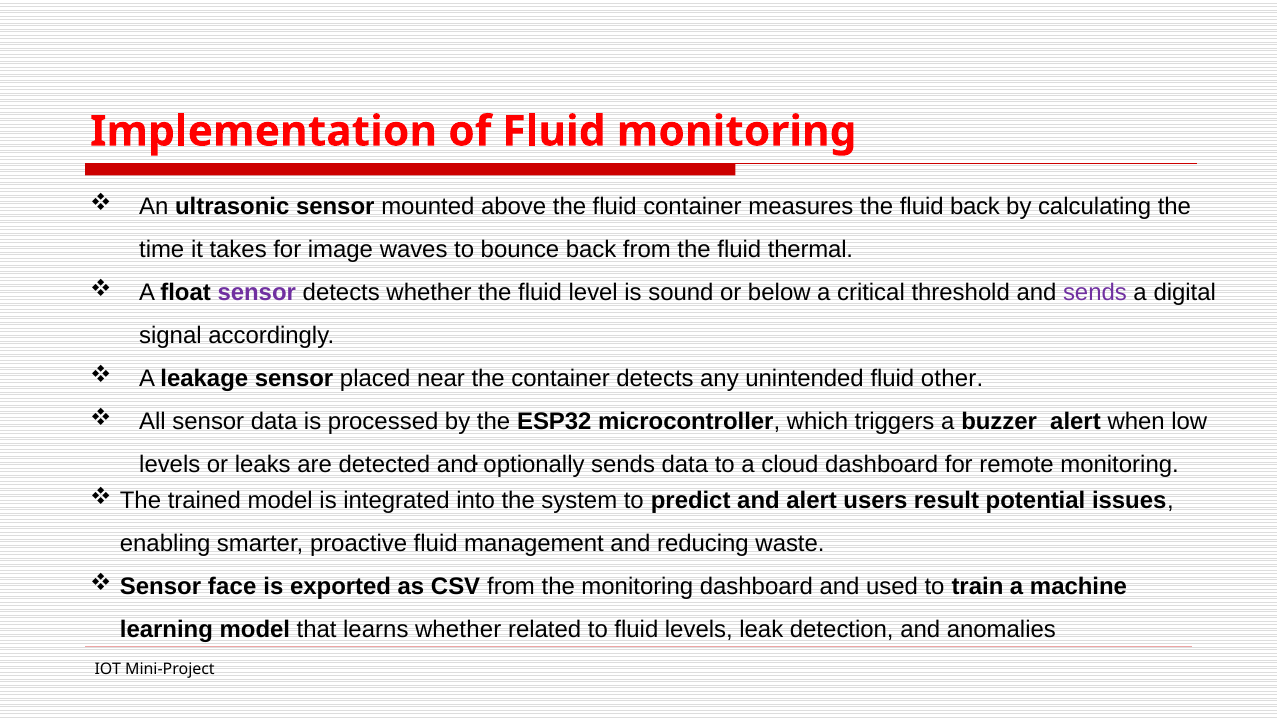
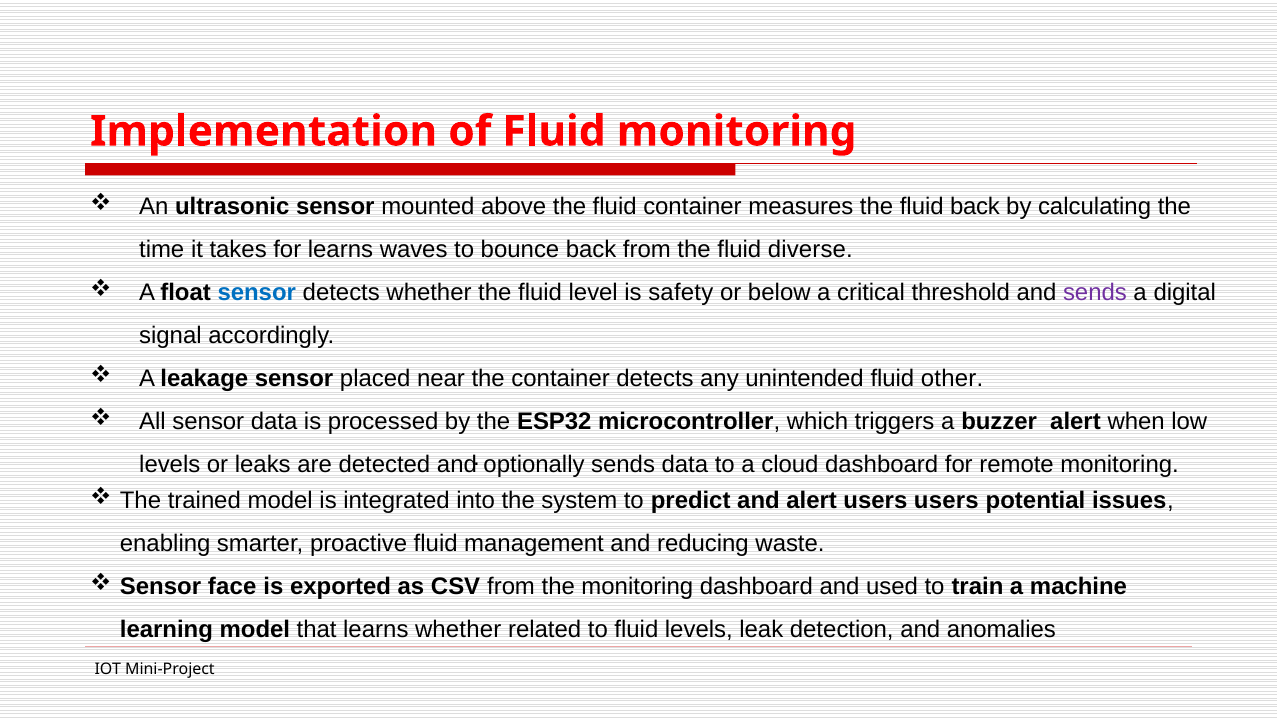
for image: image -> learns
thermal: thermal -> diverse
sensor at (257, 293) colour: purple -> blue
sound: sound -> safety
users result: result -> users
